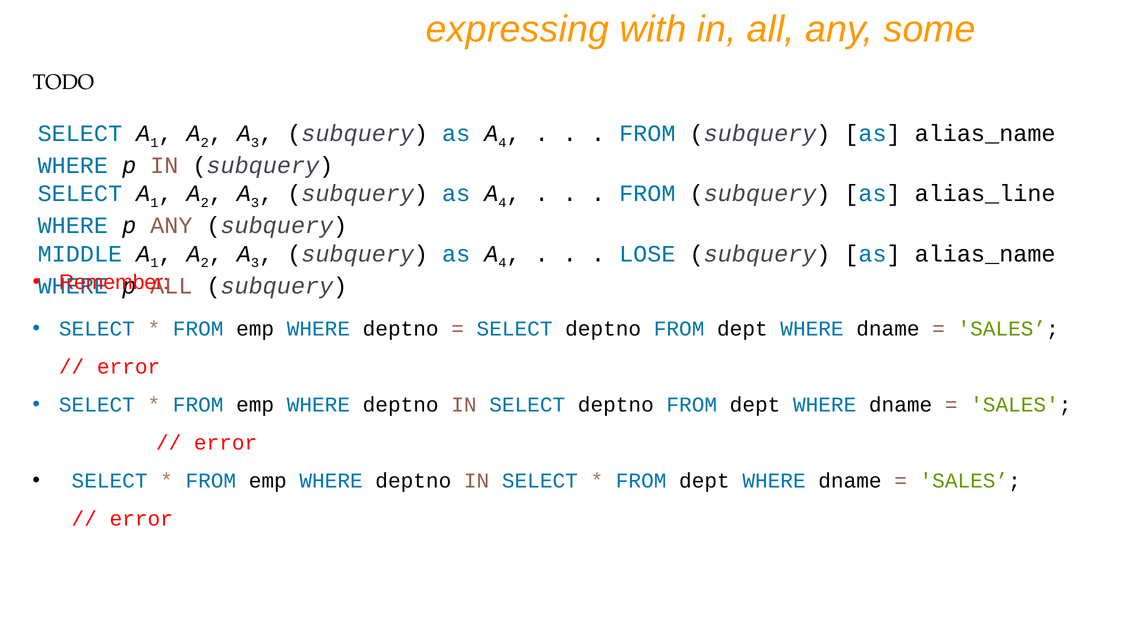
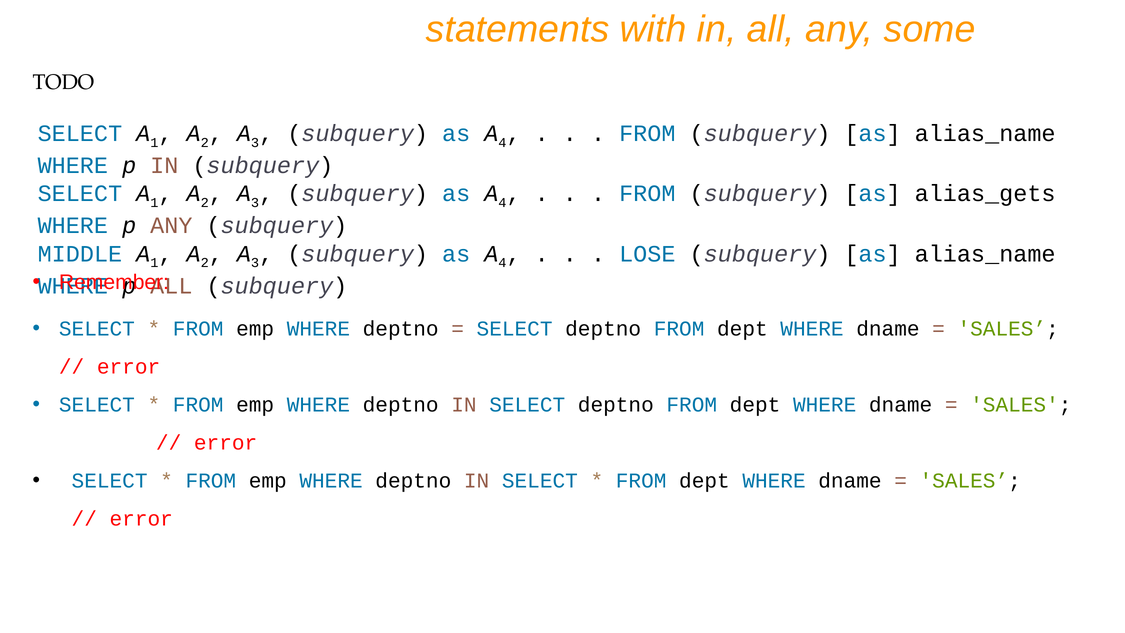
expressing: expressing -> statements
alias_line: alias_line -> alias_gets
